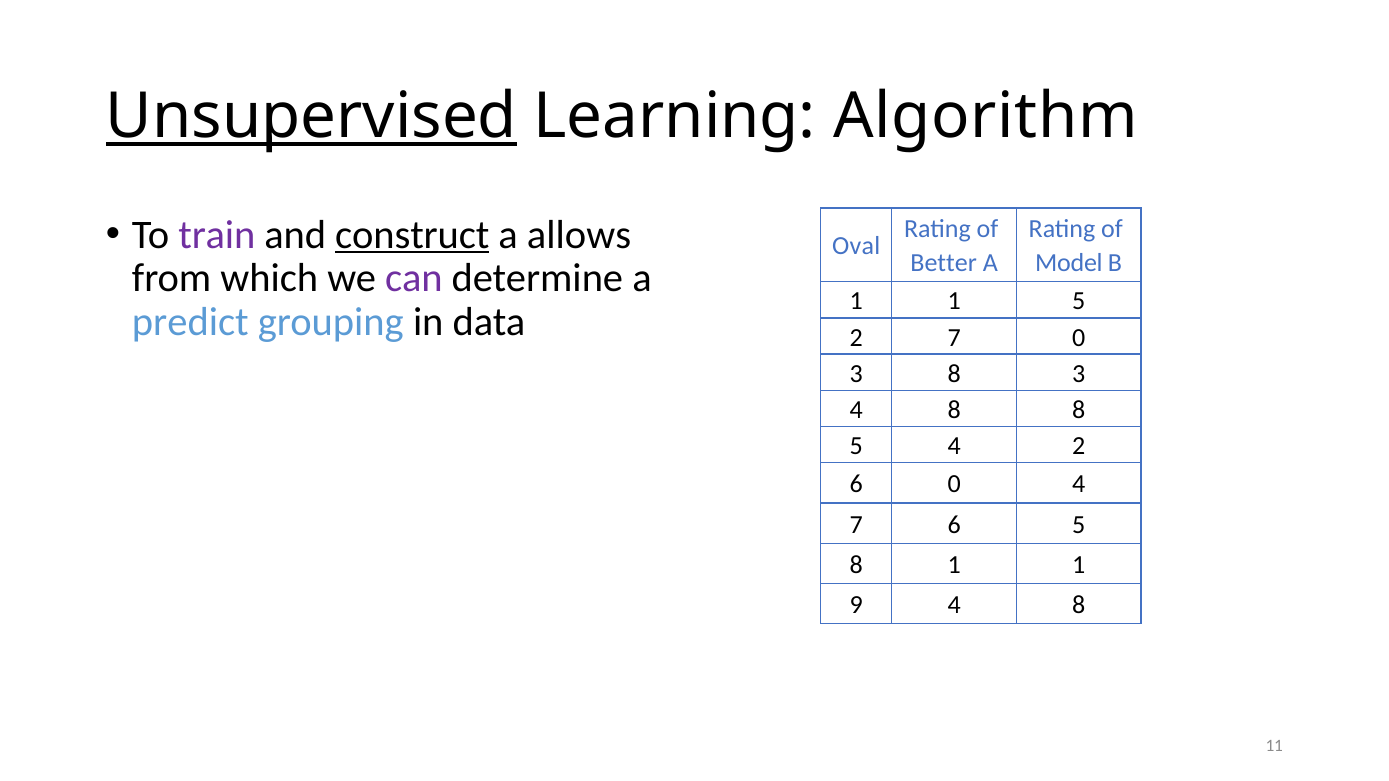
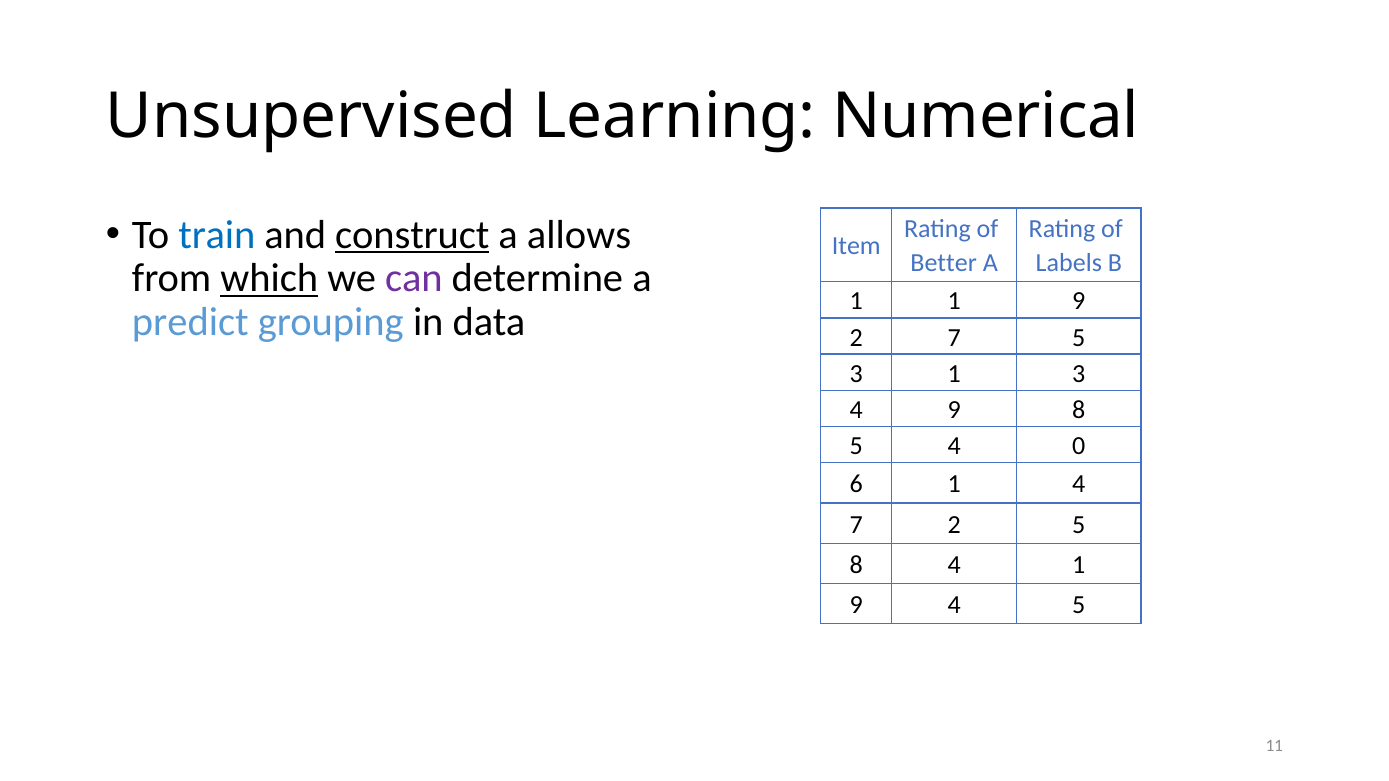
Unsupervised underline: present -> none
Algorithm: Algorithm -> Numerical
train colour: purple -> blue
Oval: Oval -> Item
Model: Model -> Labels
which underline: none -> present
1 1 5: 5 -> 9
7 0: 0 -> 5
3 8: 8 -> 1
8 at (954, 410): 8 -> 9
4 2: 2 -> 0
6 0: 0 -> 1
7 6: 6 -> 2
8 1: 1 -> 4
9 4 8: 8 -> 5
